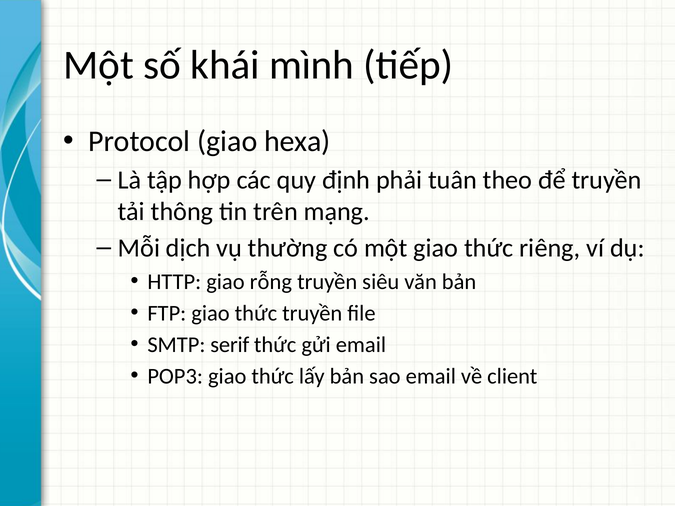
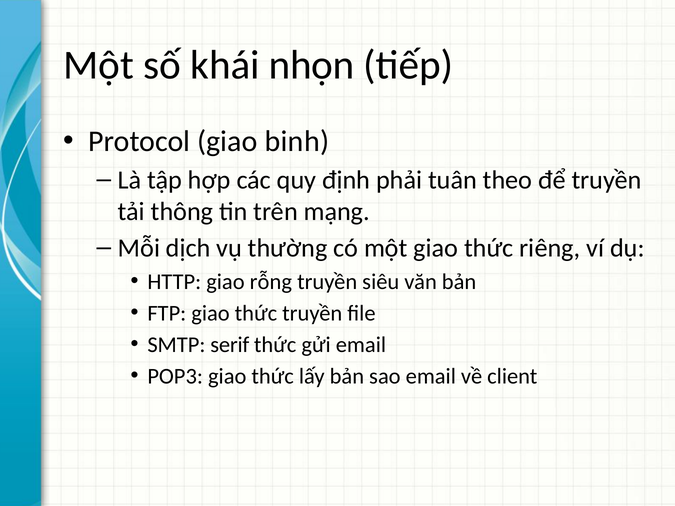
mình: mình -> nhọn
hexa: hexa -> binh
